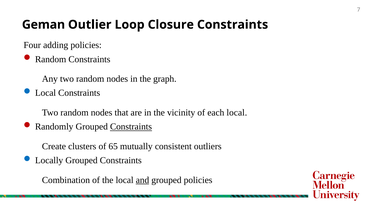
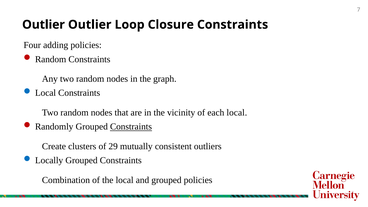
Geman at (43, 25): Geman -> Outlier
65: 65 -> 29
and underline: present -> none
